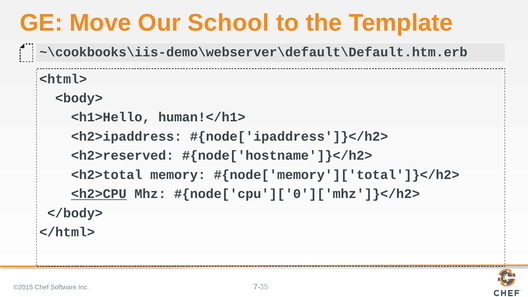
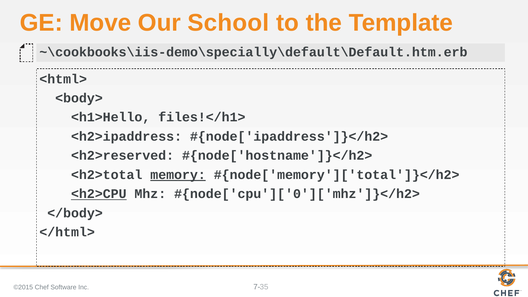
~\cookbooks\iis-demo\webserver\default\Default.htm.erb: ~\cookbooks\iis-demo\webserver\default\Default.htm.erb -> ~\cookbooks\iis-demo\specially\default\Default.htm.erb
human!</h1>: human!</h1> -> files!</h1>
memory underline: none -> present
